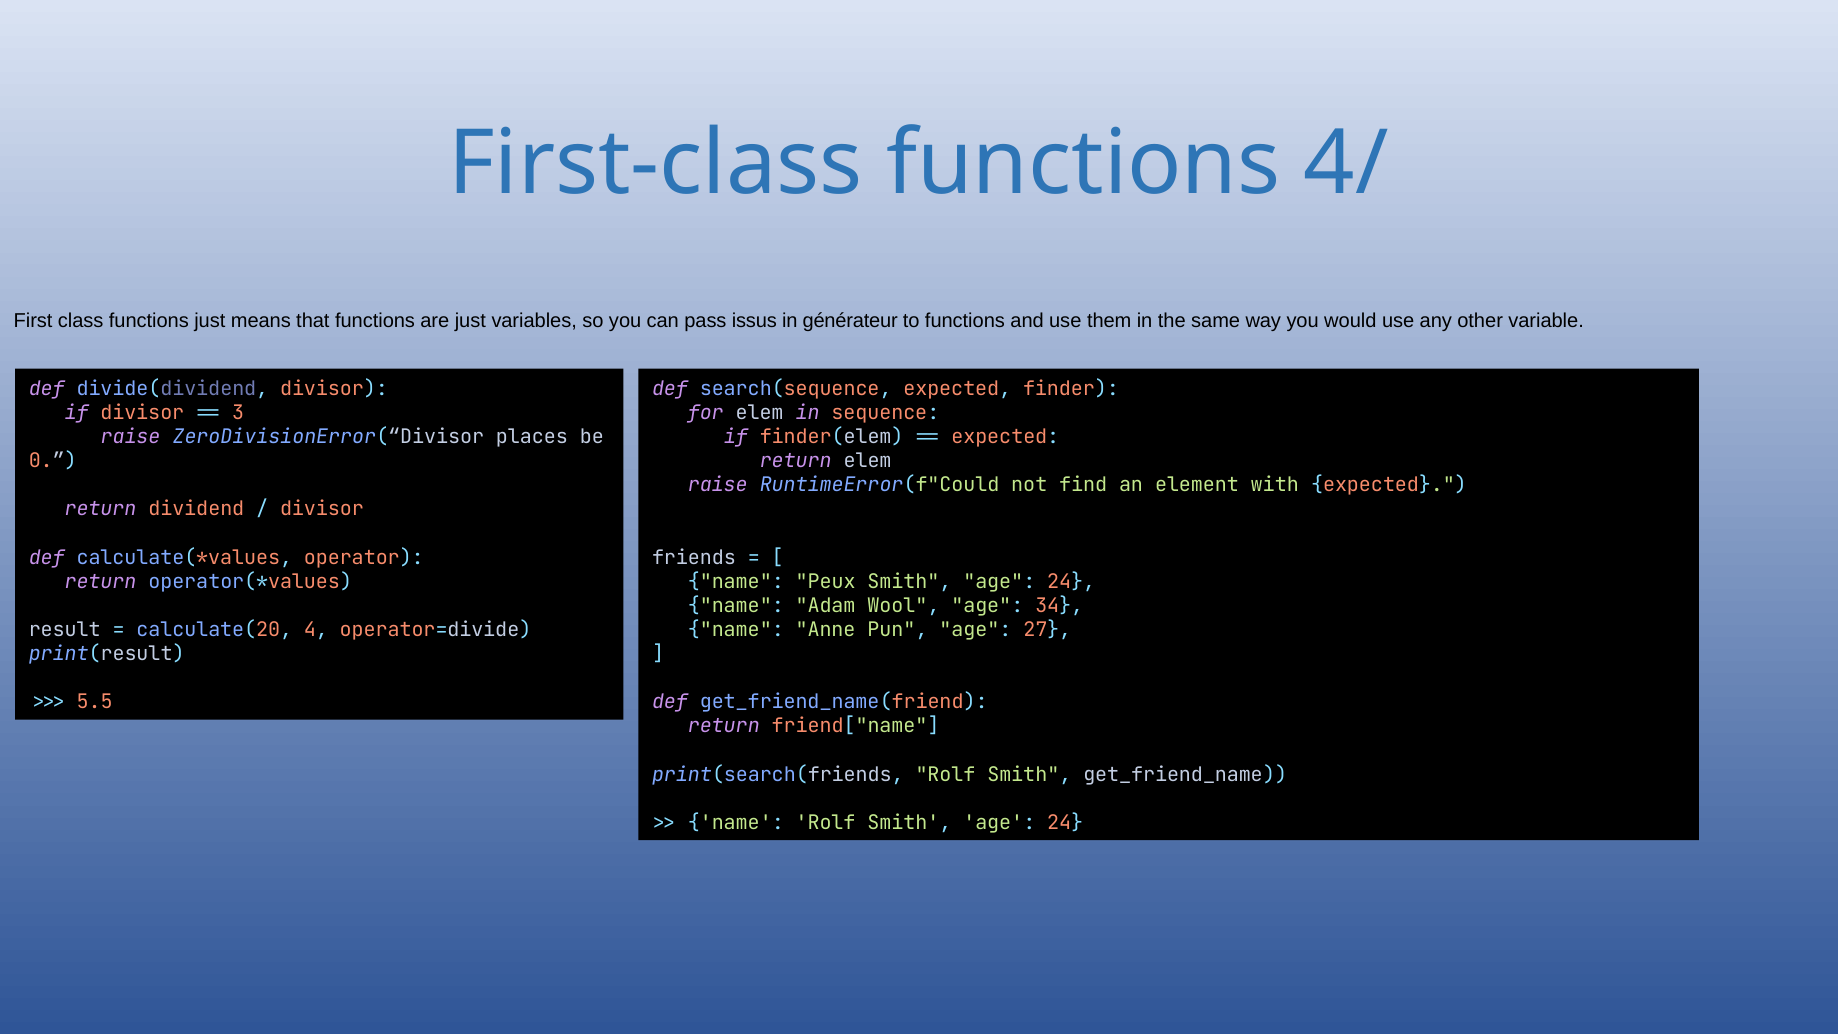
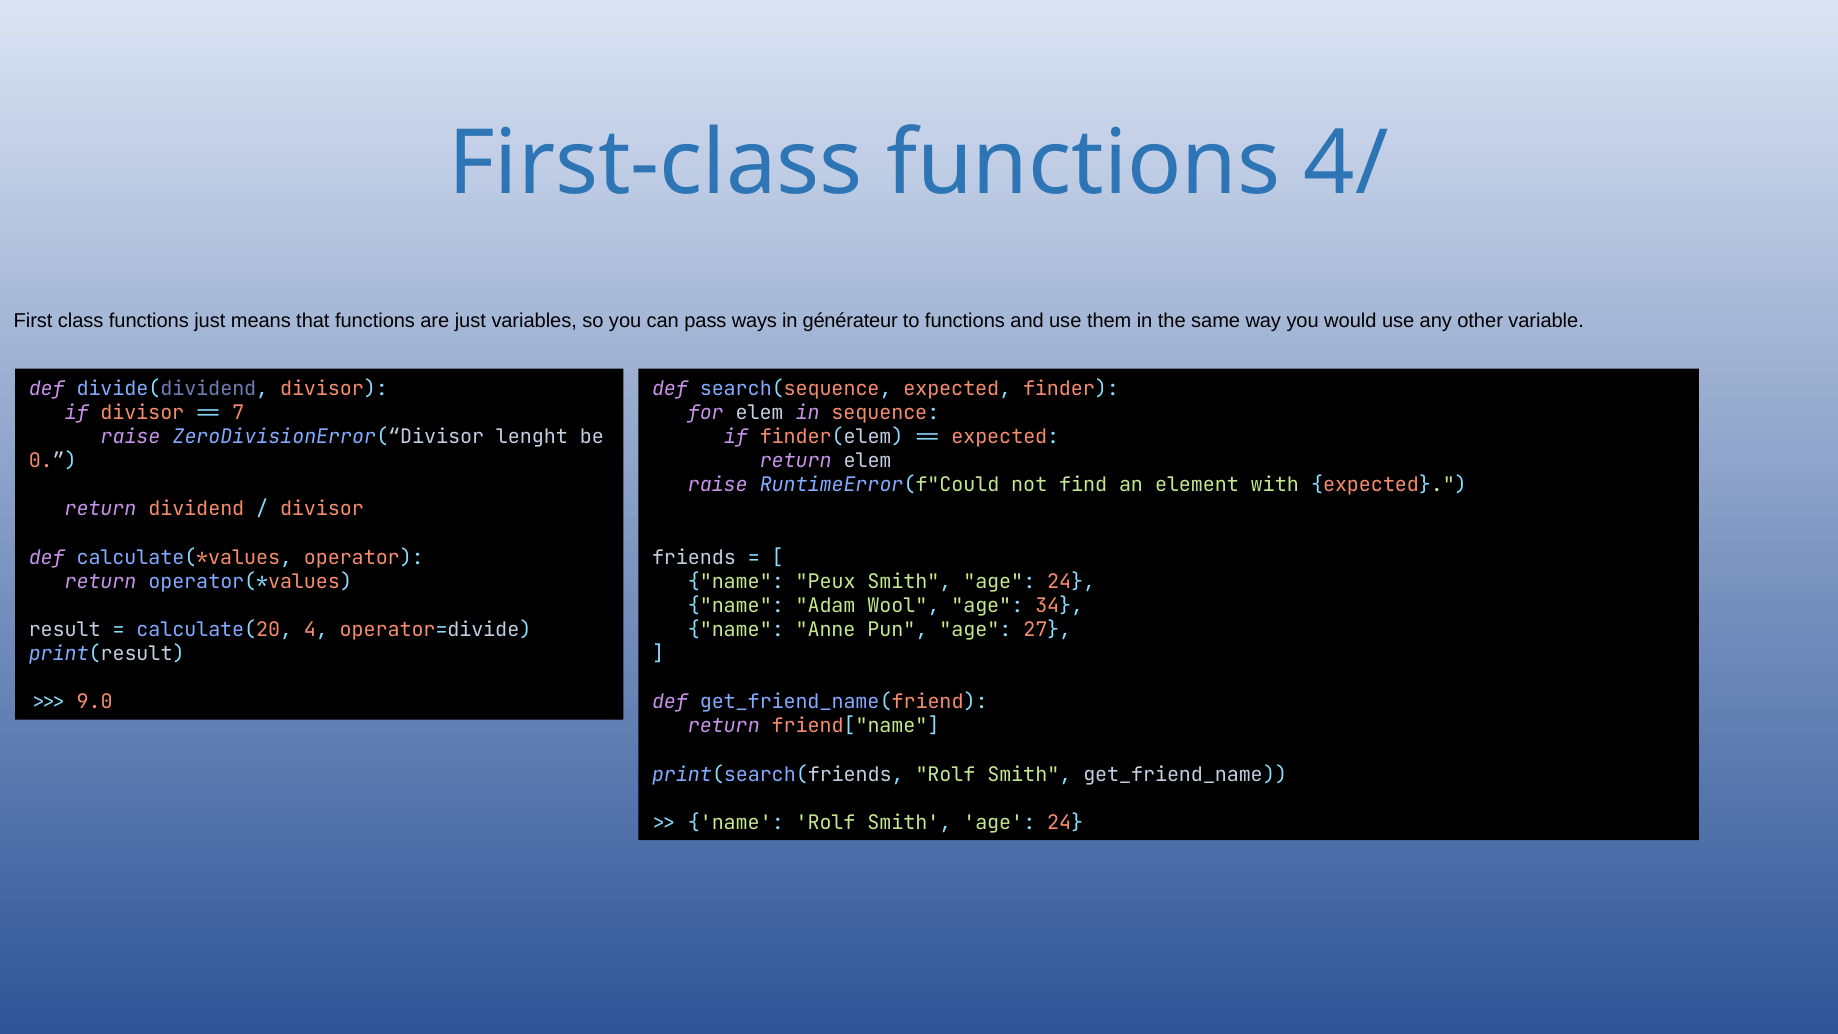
issus: issus -> ways
3: 3 -> 7
places: places -> lenght
5.5: 5.5 -> 9.0
